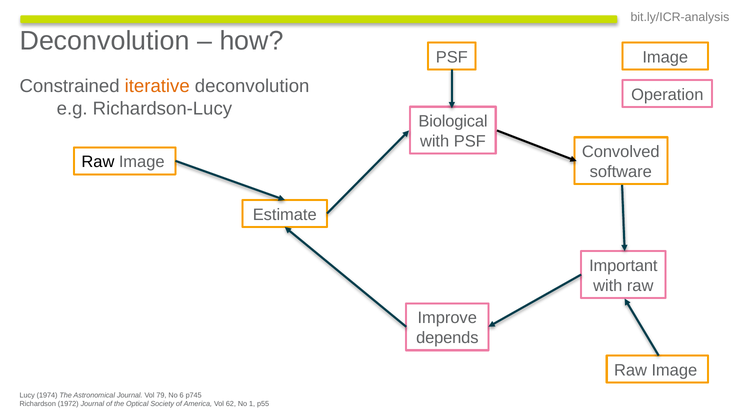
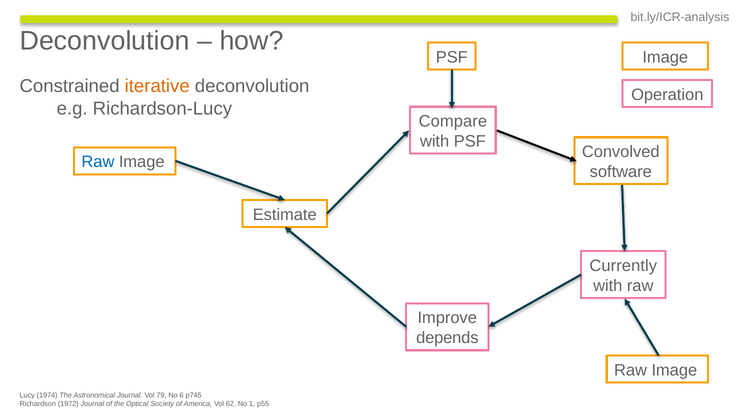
Biological: Biological -> Compare
Raw at (98, 162) colour: black -> blue
Important: Important -> Currently
